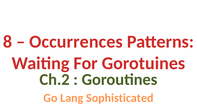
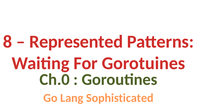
Occurrences: Occurrences -> Represented
Ch.2: Ch.2 -> Ch.0
